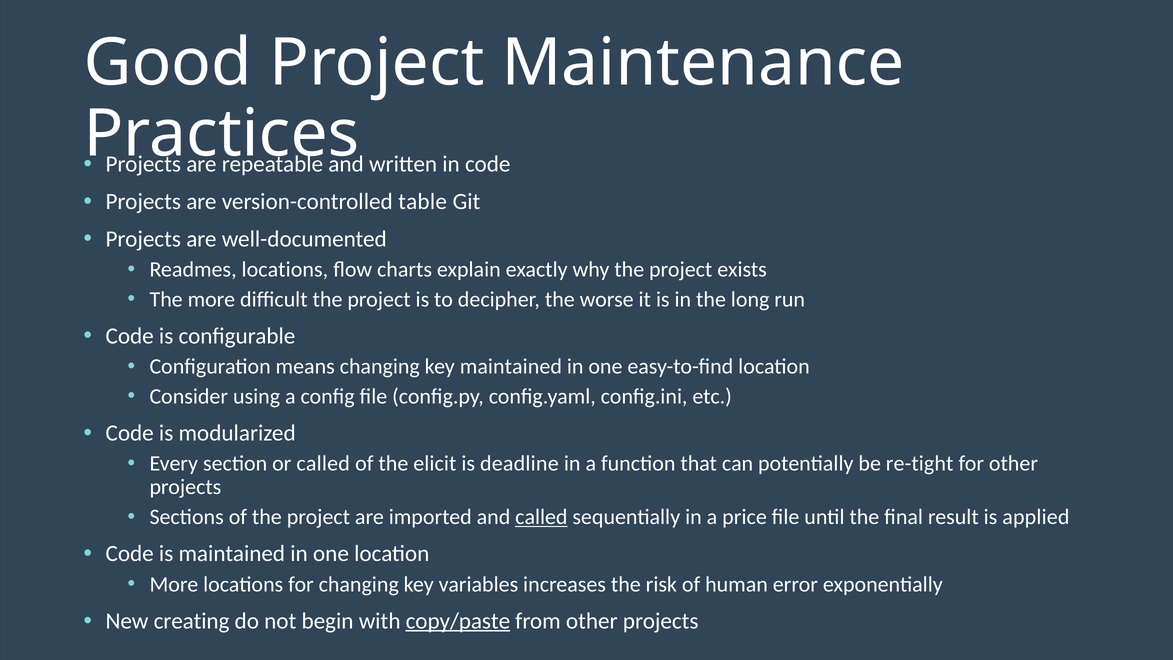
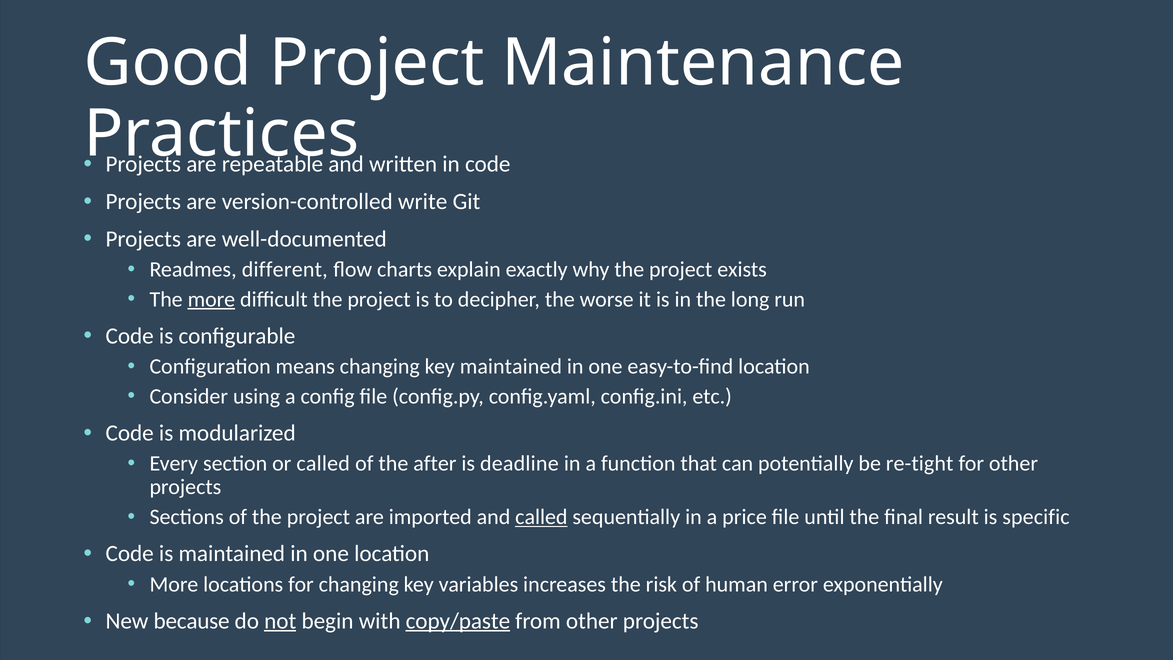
table: table -> write
Readmes locations: locations -> different
more at (211, 299) underline: none -> present
elicit: elicit -> after
applied: applied -> specific
creating: creating -> because
not underline: none -> present
